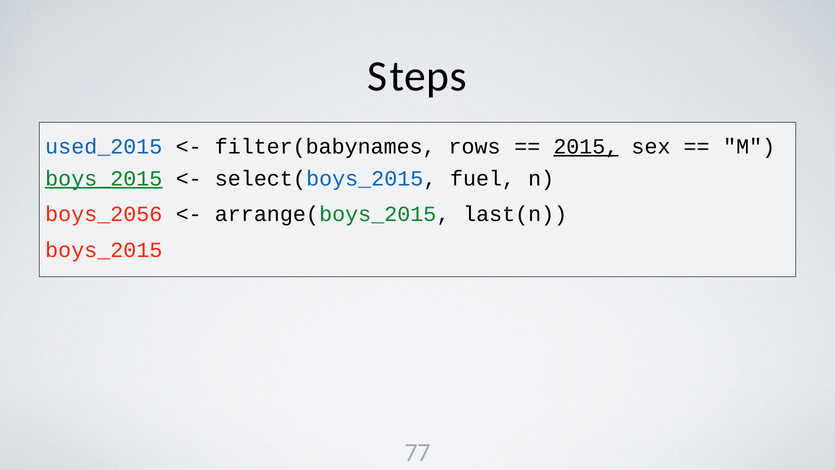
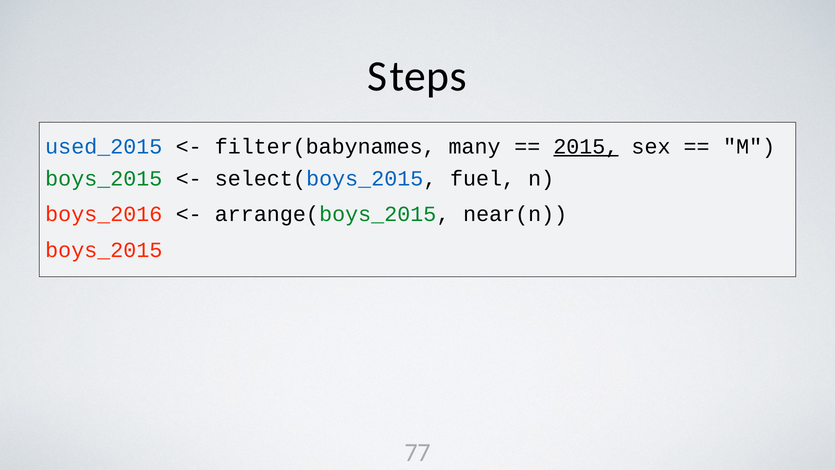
rows: rows -> many
boys_2015 at (104, 178) underline: present -> none
boys_2056: boys_2056 -> boys_2016
last(n: last(n -> near(n
